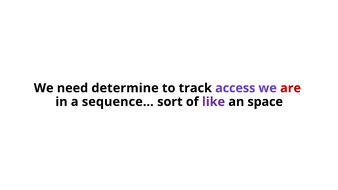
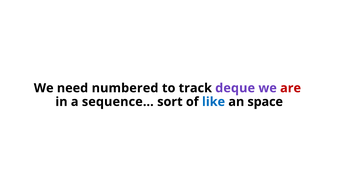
determine: determine -> numbered
access: access -> deque
like colour: purple -> blue
